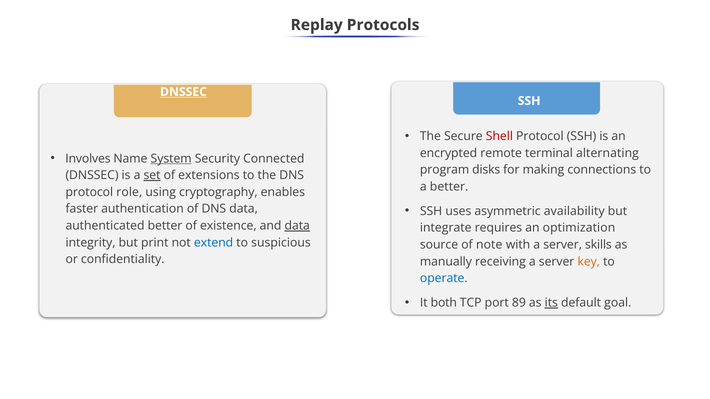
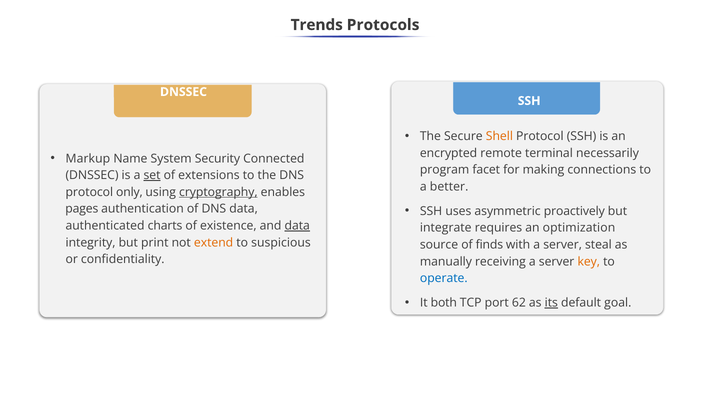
Replay: Replay -> Trends
DNSSEC at (183, 92) underline: present -> none
Shell colour: red -> orange
alternating: alternating -> necessarily
Involves: Involves -> Markup
System underline: present -> none
disks: disks -> facet
role: role -> only
cryptography underline: none -> present
faster: faster -> pages
availability: availability -> proactively
authenticated better: better -> charts
extend colour: blue -> orange
note: note -> finds
skills: skills -> steal
89: 89 -> 62
